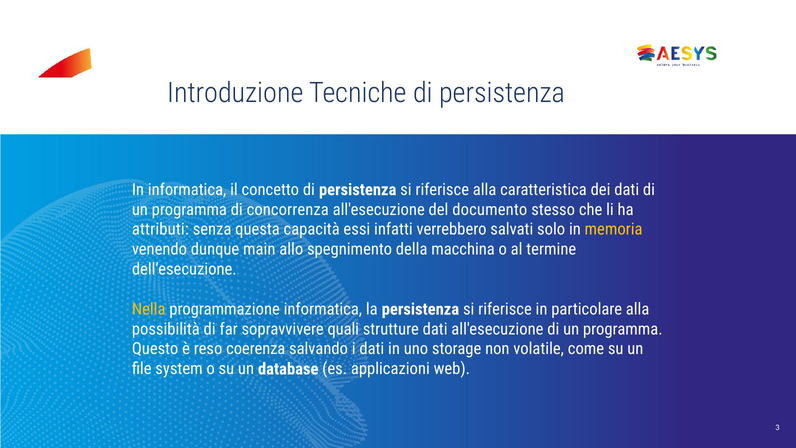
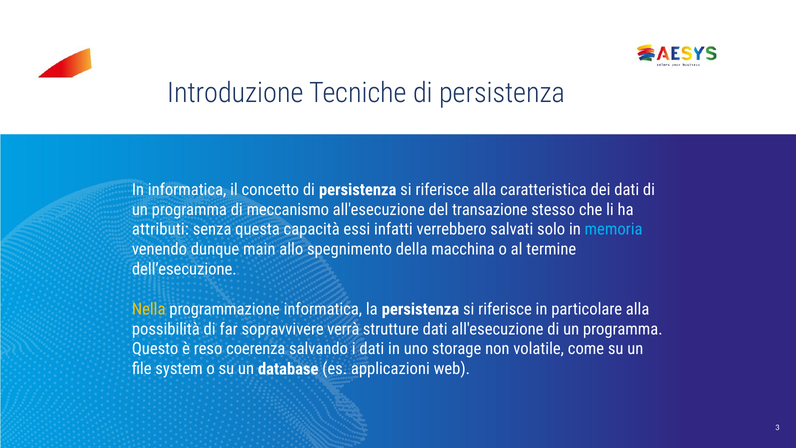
concorrenza: concorrenza -> meccanismo
documento: documento -> transazione
memoria colour: yellow -> light blue
quali: quali -> verrà
